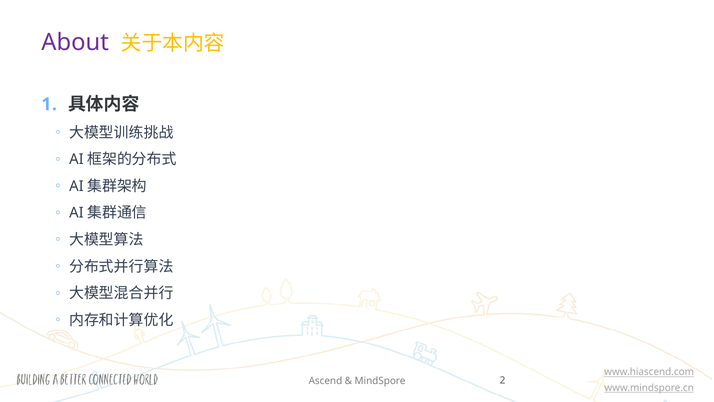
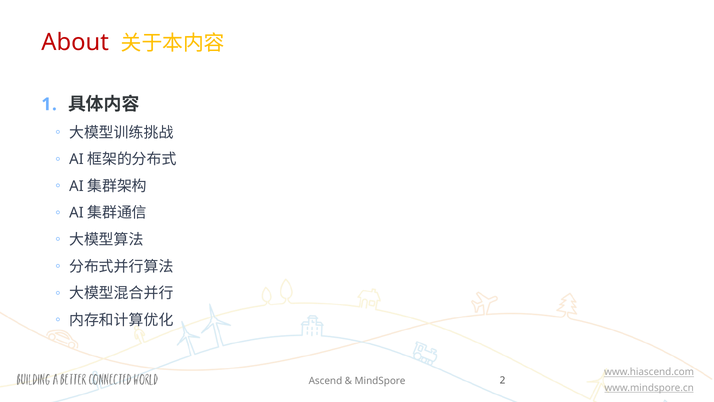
About colour: purple -> red
